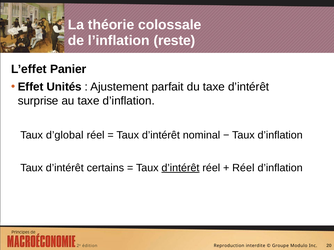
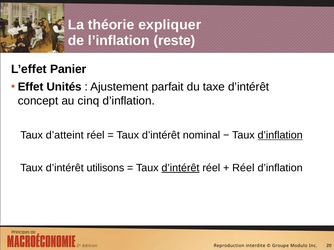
colossale: colossale -> expliquer
surprise: surprise -> concept
au taxe: taxe -> cinq
d’global: d’global -> d’atteint
d’inflation at (280, 135) underline: none -> present
certains: certains -> utilisons
